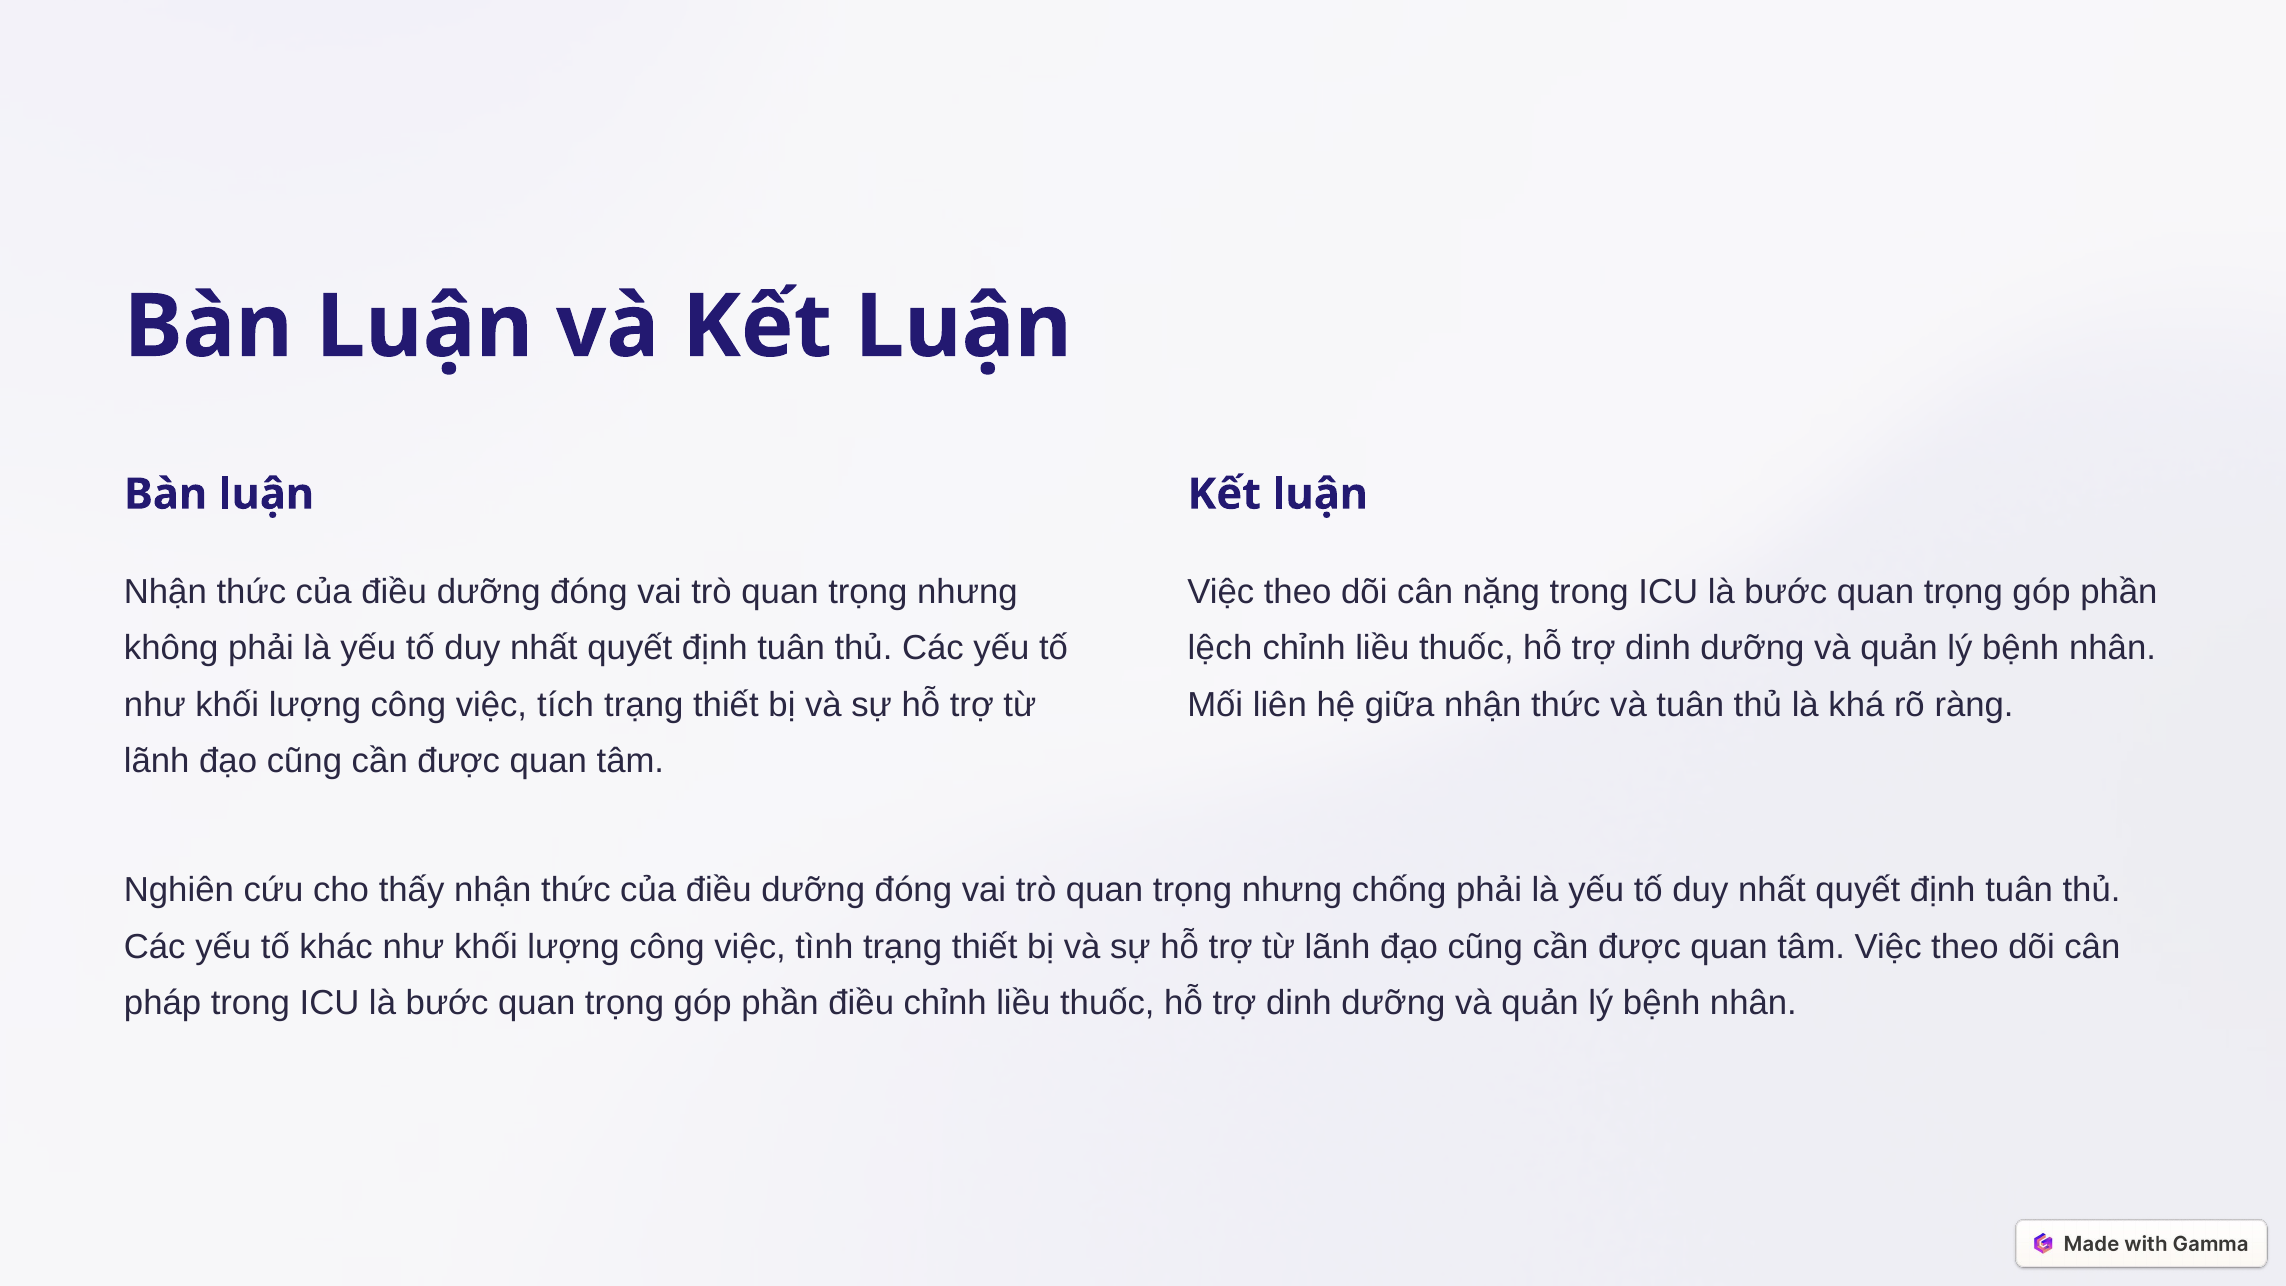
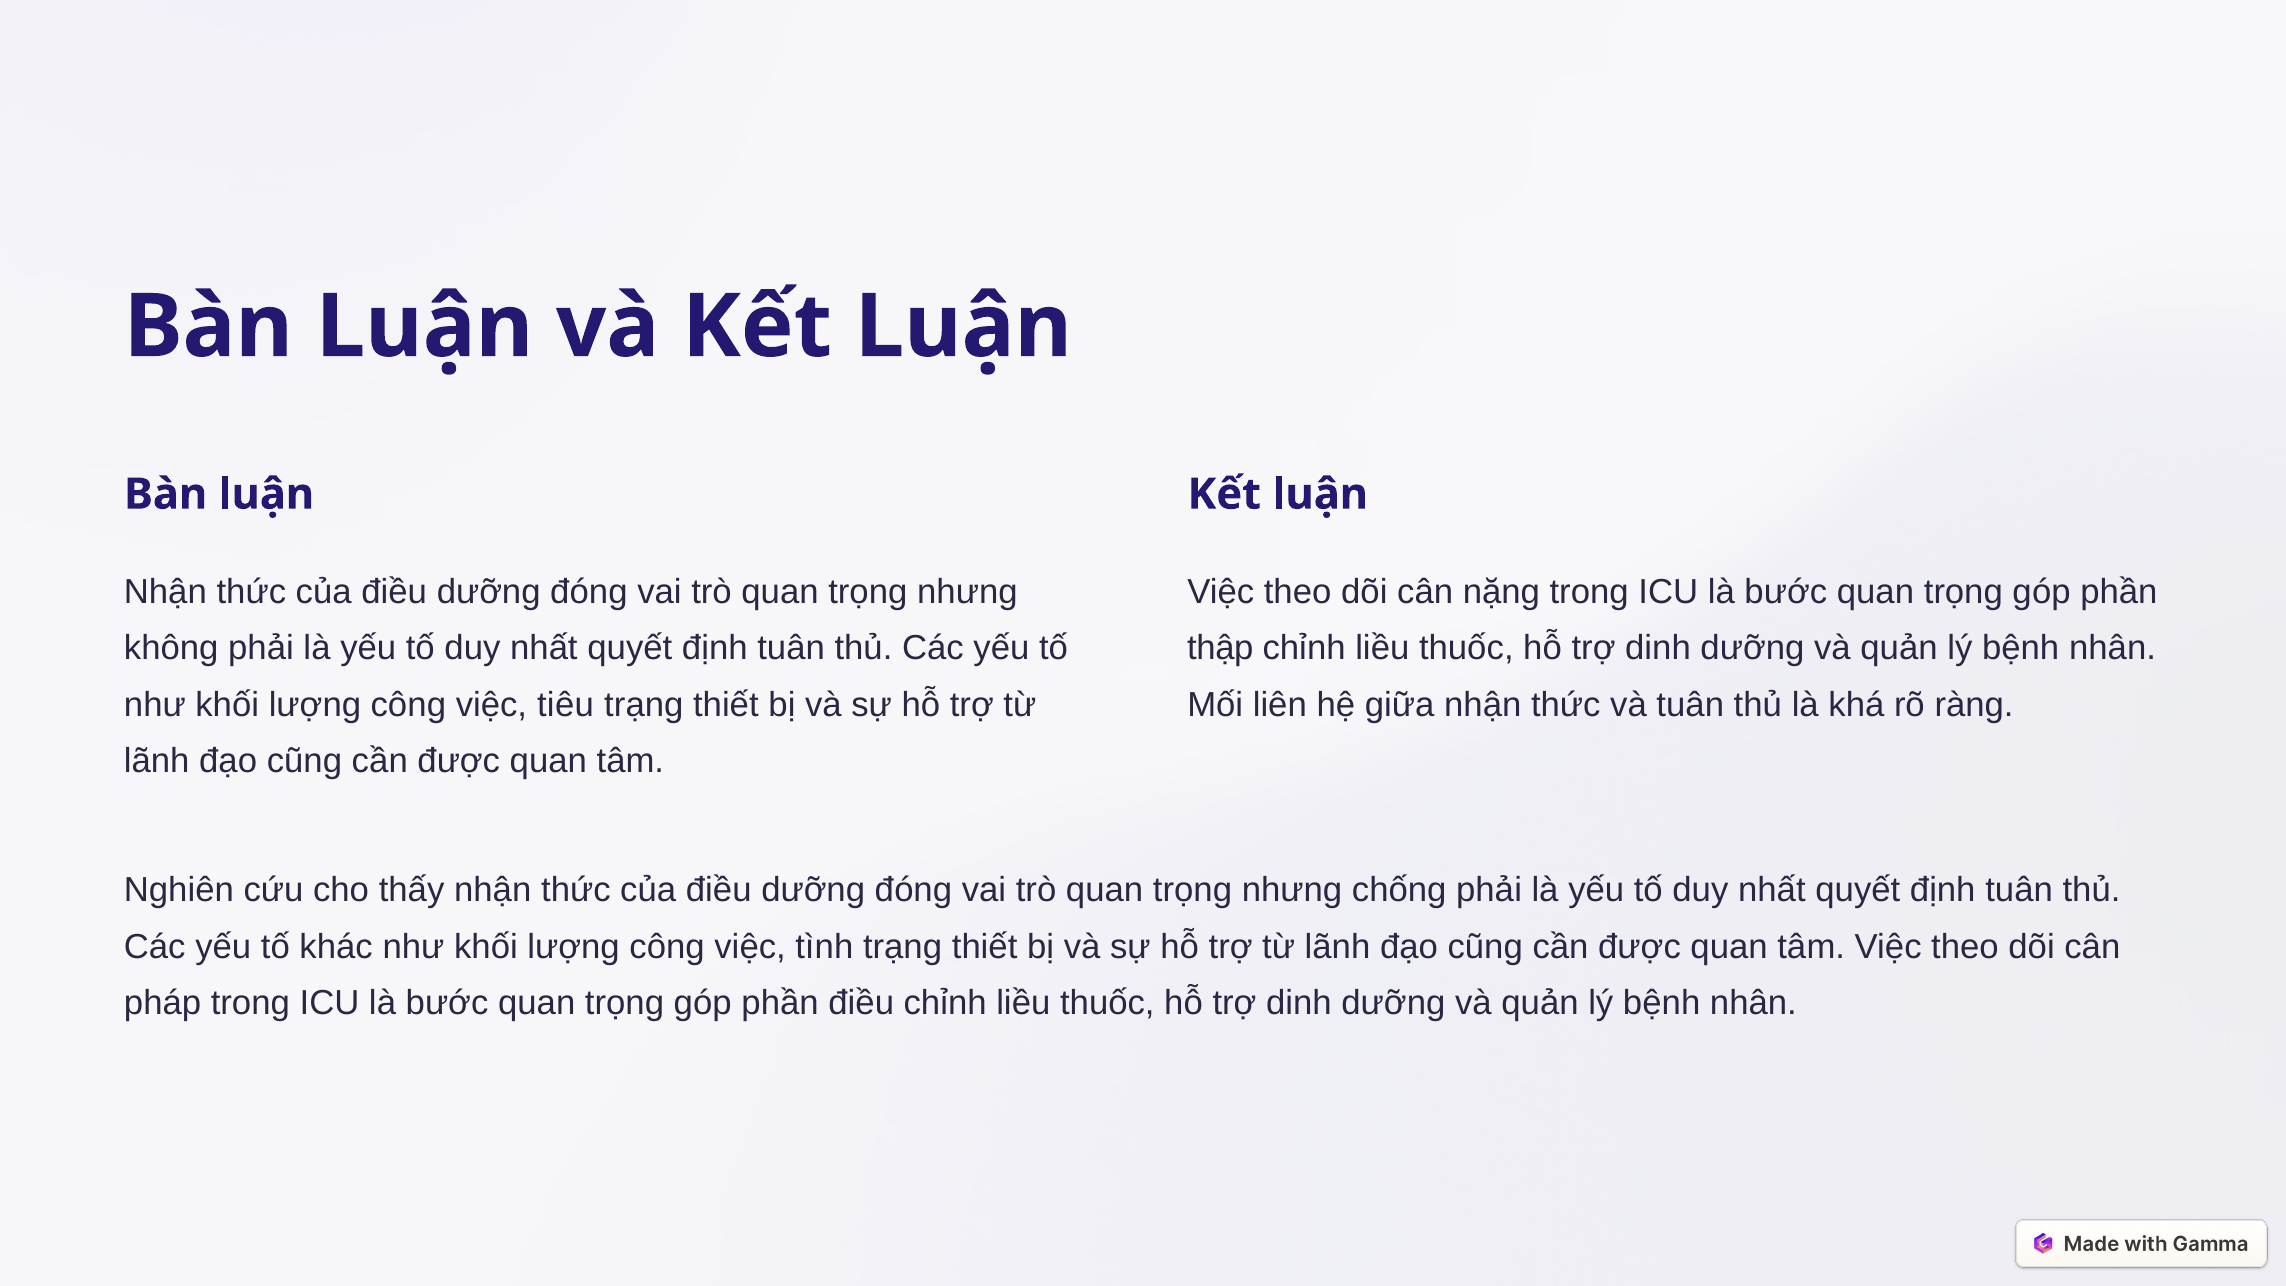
lệch: lệch -> thập
tích: tích -> tiêu
